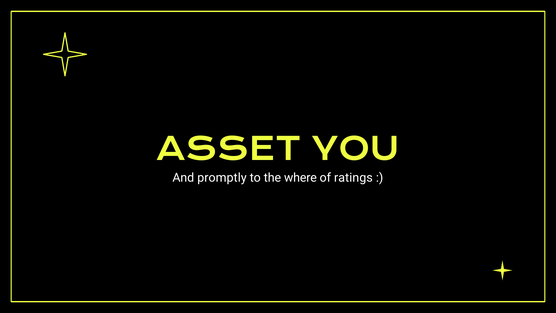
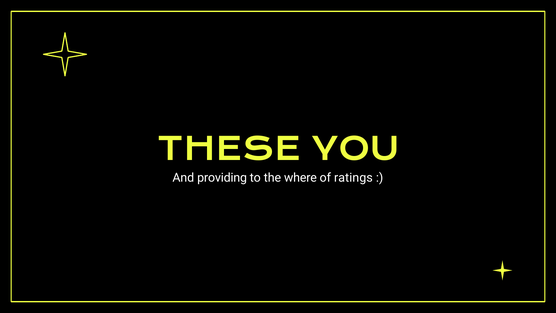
ASSET: ASSET -> THESE
promptly: promptly -> providing
